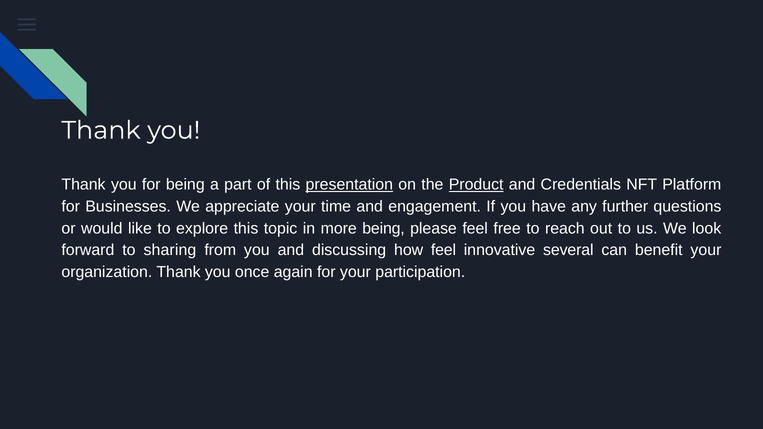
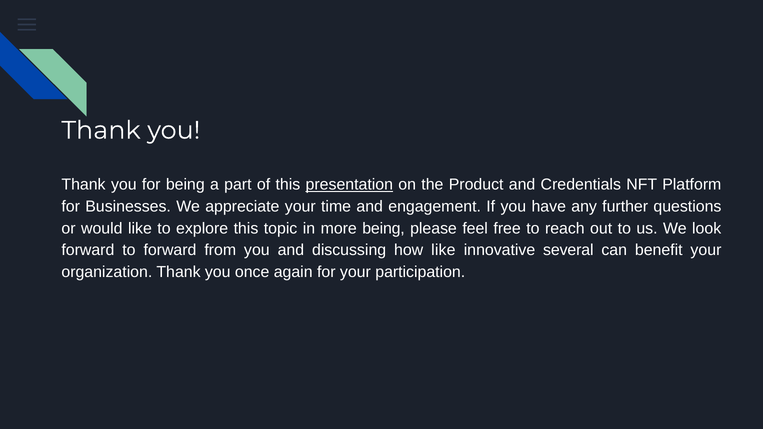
Product underline: present -> none
to sharing: sharing -> forward
how feel: feel -> like
